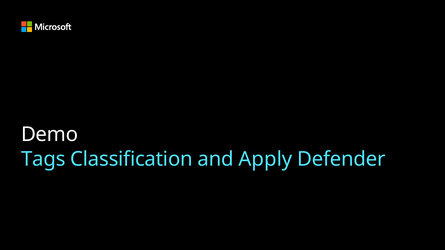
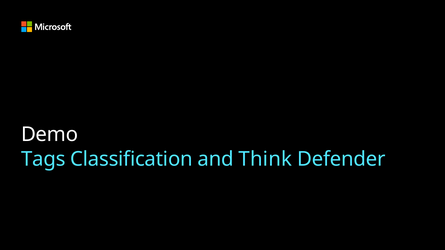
Apply: Apply -> Think
